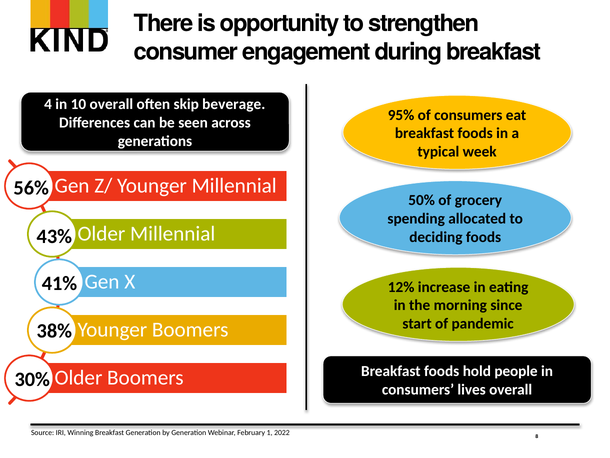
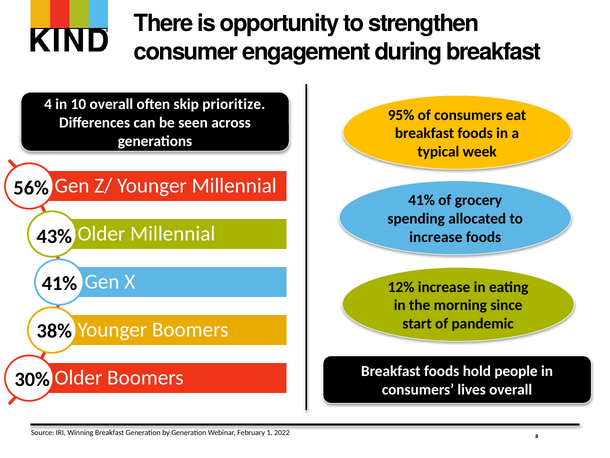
beverage: beverage -> prioritize
50% at (422, 200): 50% -> 41%
deciding at (436, 237): deciding -> increase
